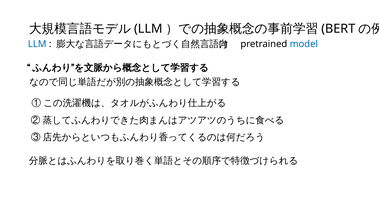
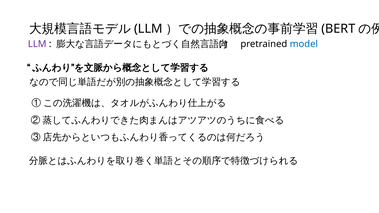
LLM at (37, 44) colour: blue -> purple
